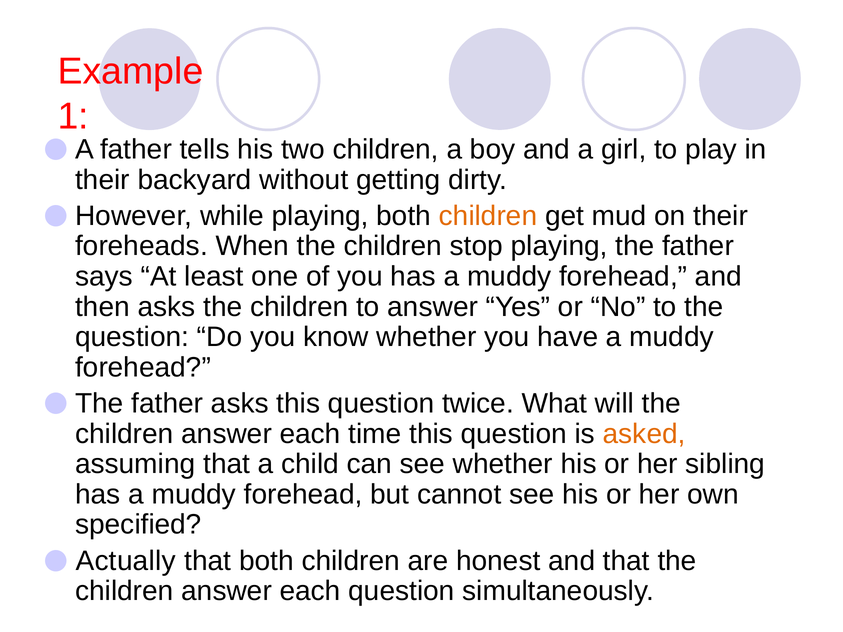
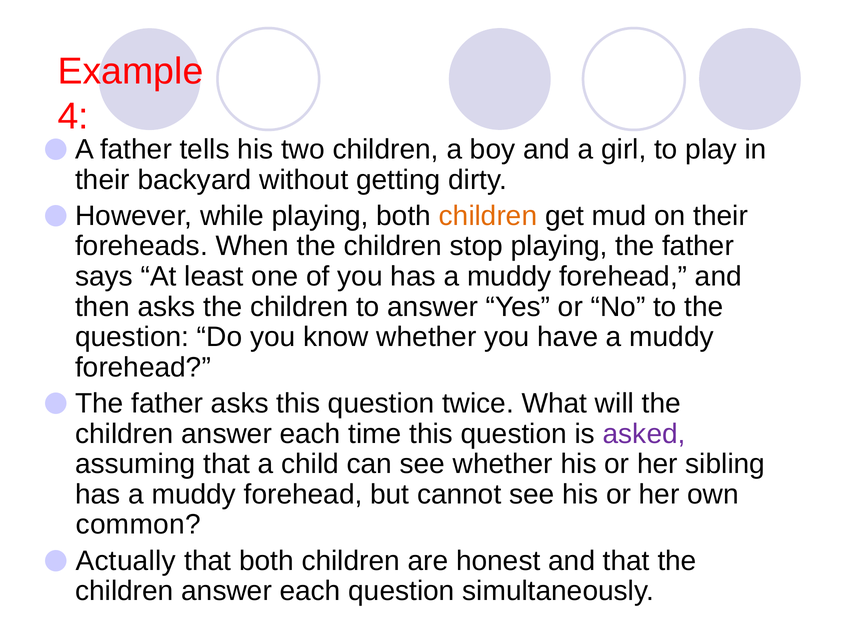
1: 1 -> 4
asked colour: orange -> purple
specified: specified -> common
